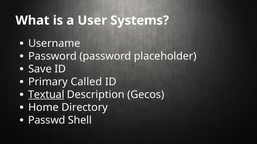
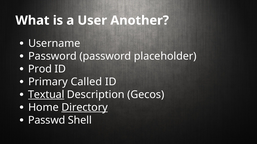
Systems: Systems -> Another
Save: Save -> Prod
Directory underline: none -> present
